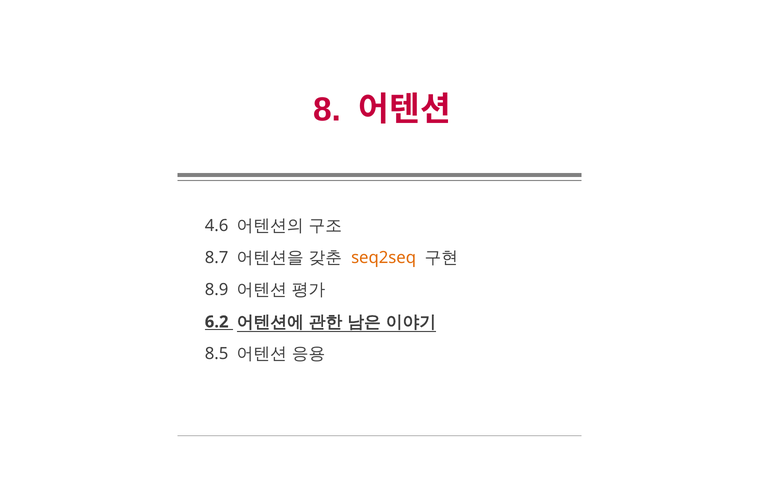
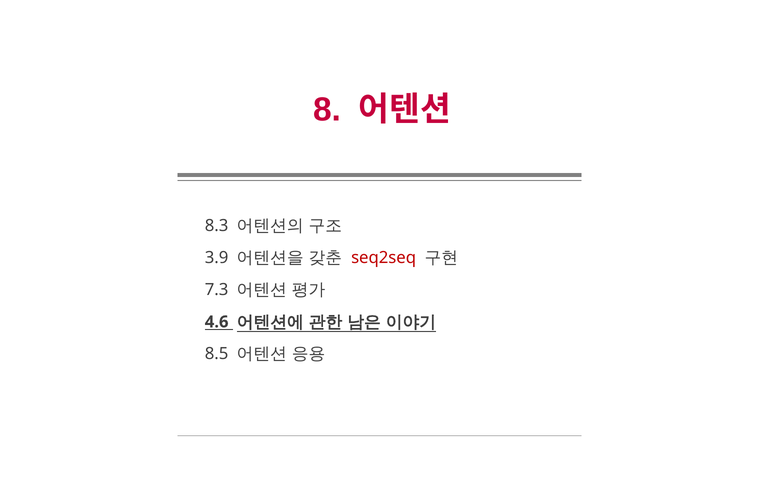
4.6: 4.6 -> 8.3
8.7: 8.7 -> 3.9
seq2seq colour: orange -> red
8.9: 8.9 -> 7.3
6.2: 6.2 -> 4.6
